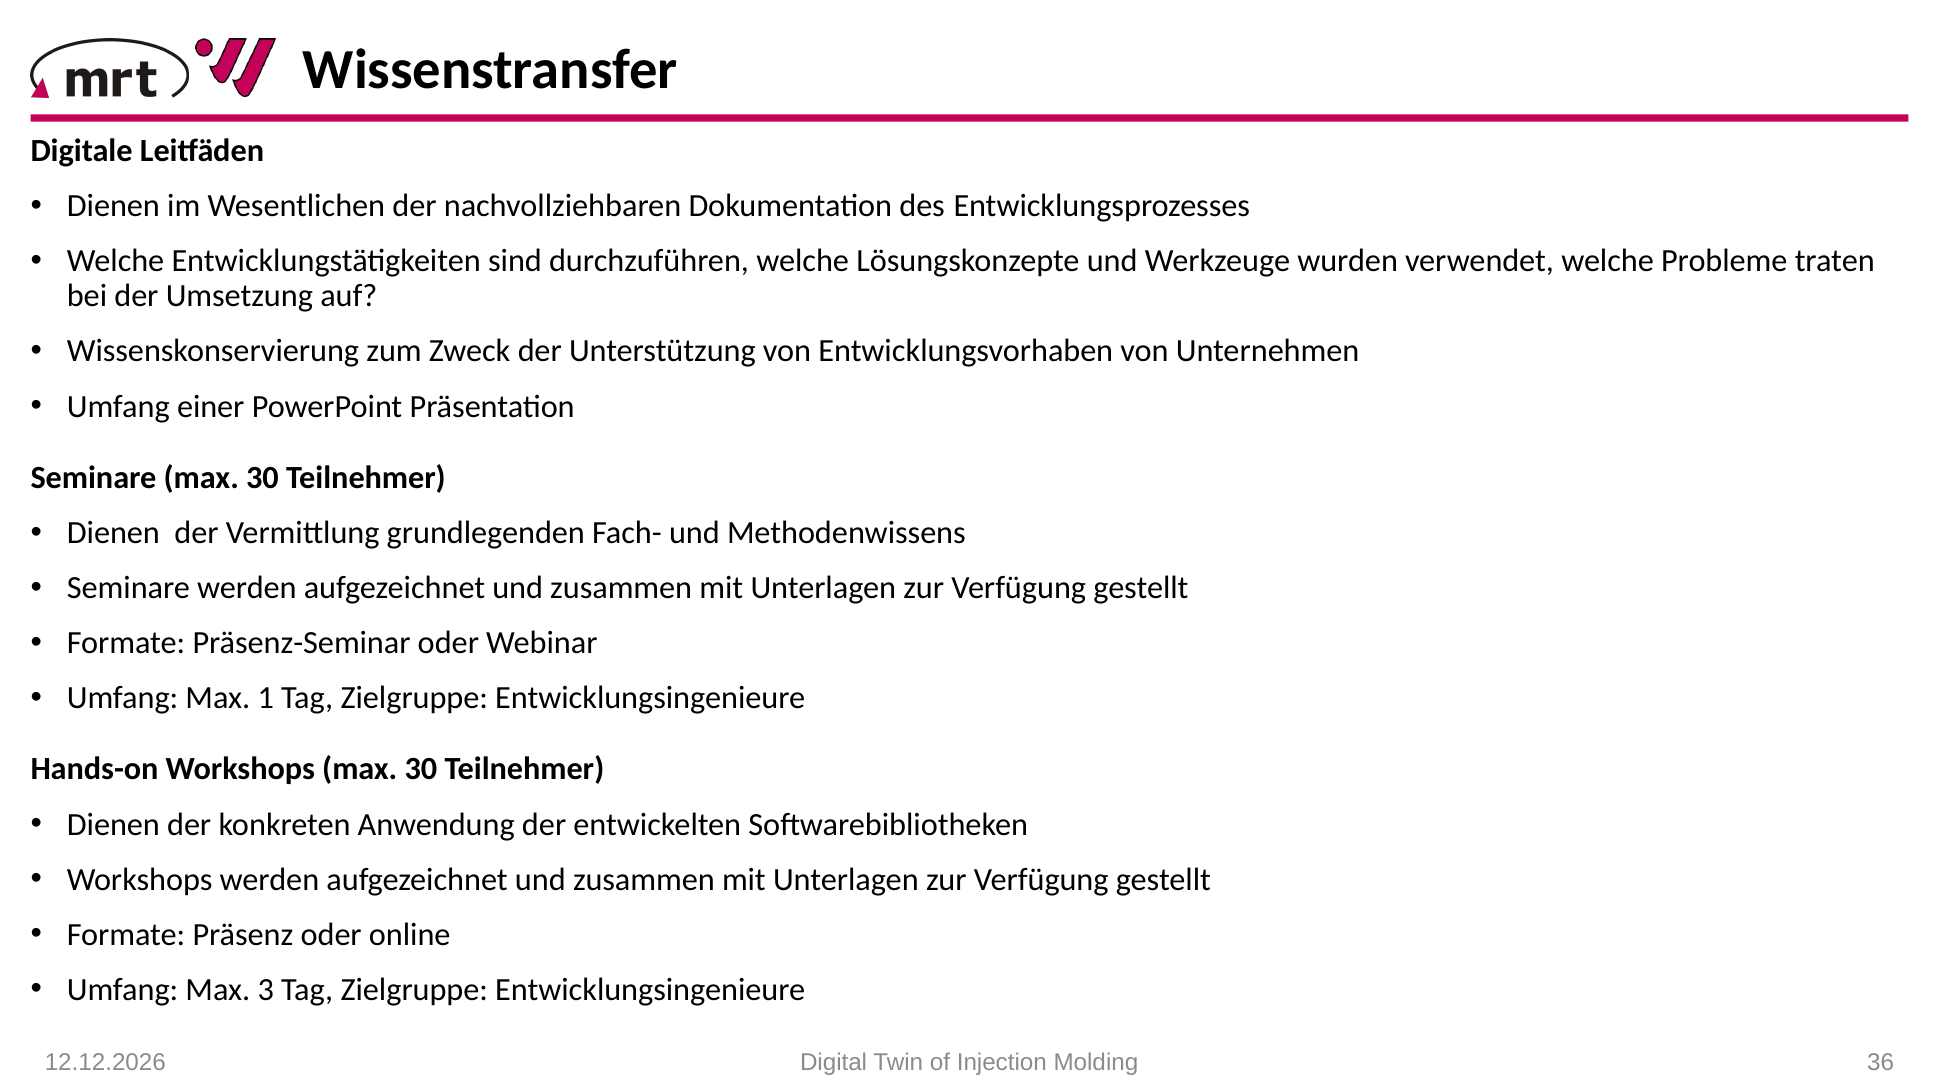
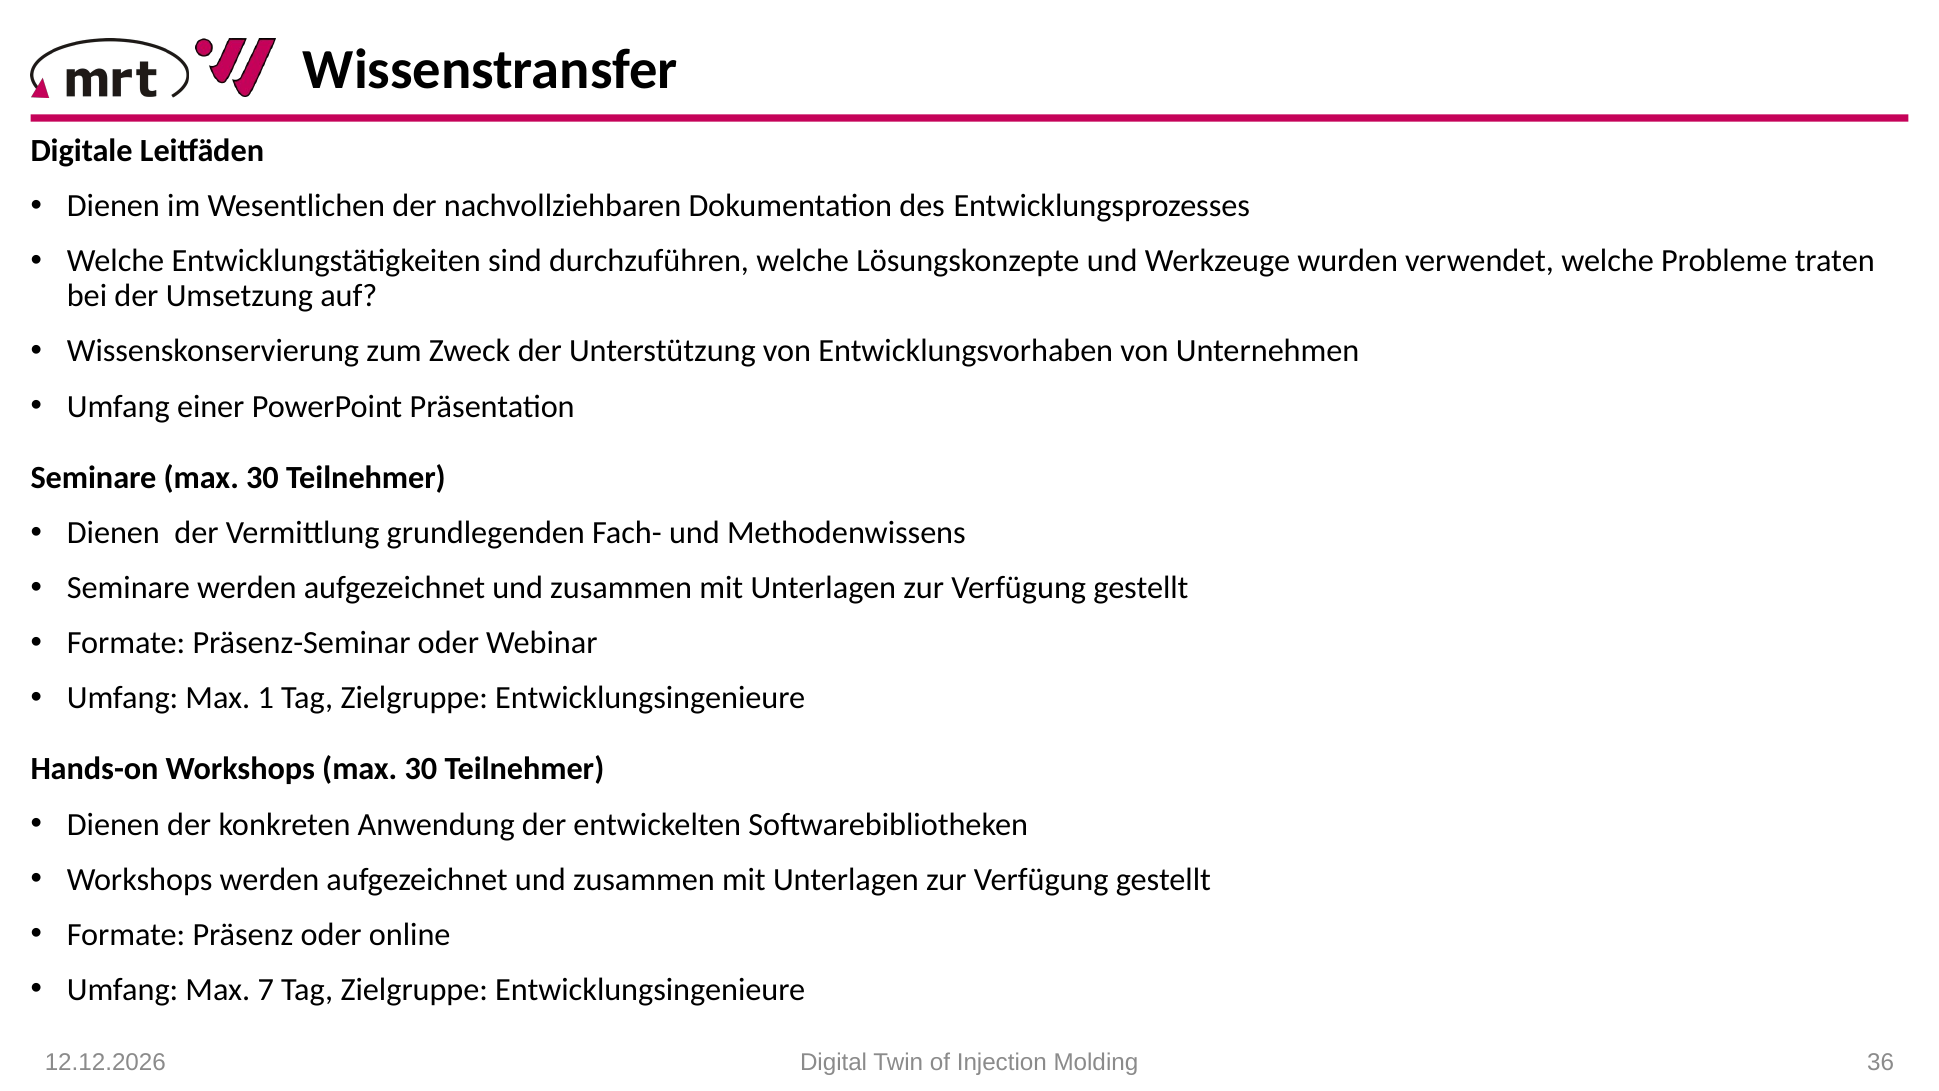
3: 3 -> 7
